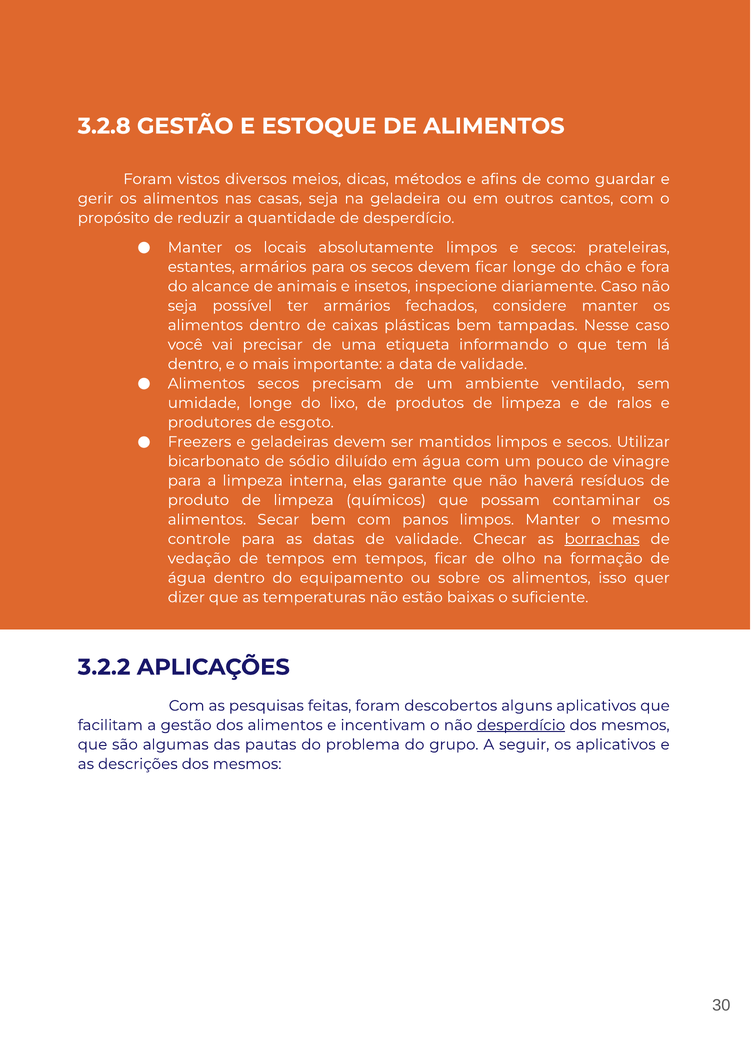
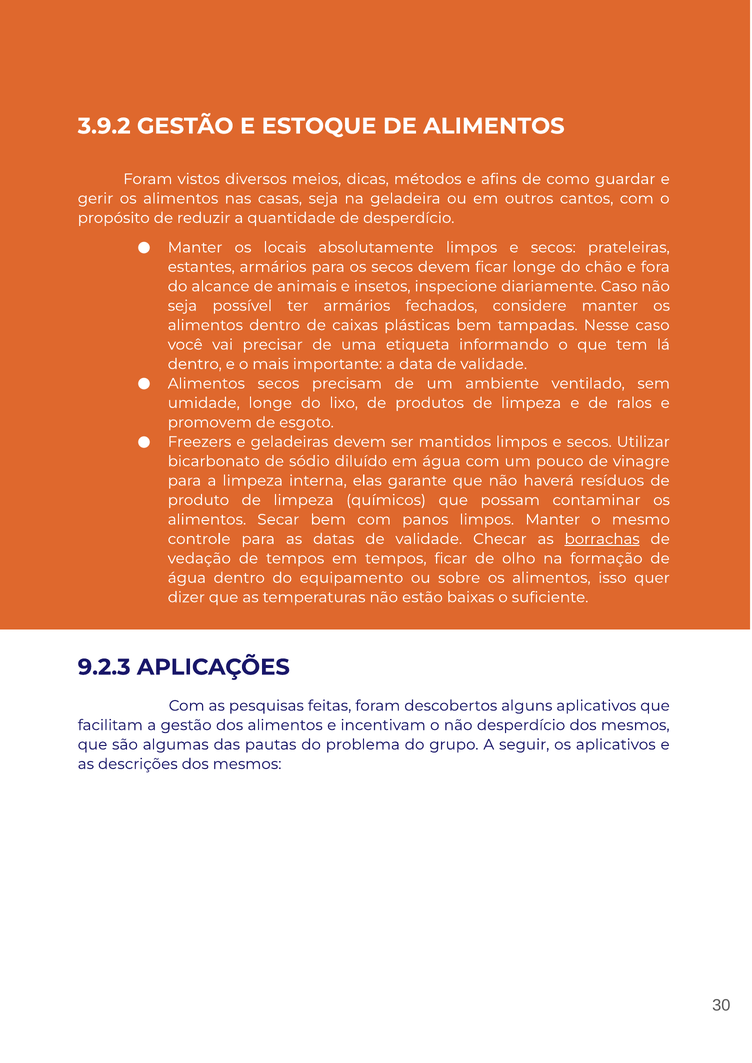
3.2.8: 3.2.8 -> 3.9.2
produtores: produtores -> promovem
3.2.2: 3.2.2 -> 9.2.3
desperdício at (521, 726) underline: present -> none
